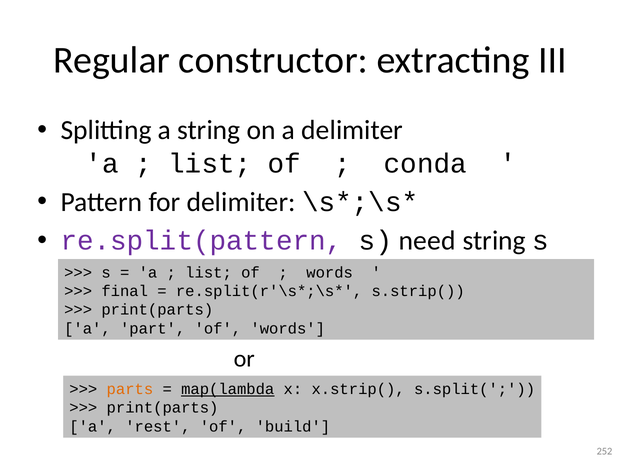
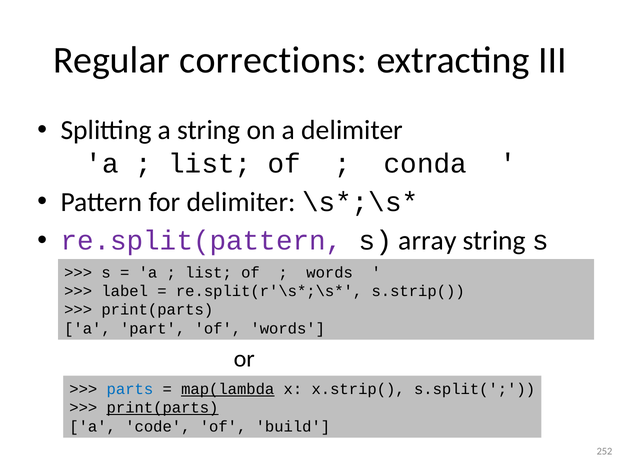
constructor: constructor -> corrections
need: need -> array
final: final -> label
parts colour: orange -> blue
print(parts at (163, 408) underline: none -> present
rest: rest -> code
